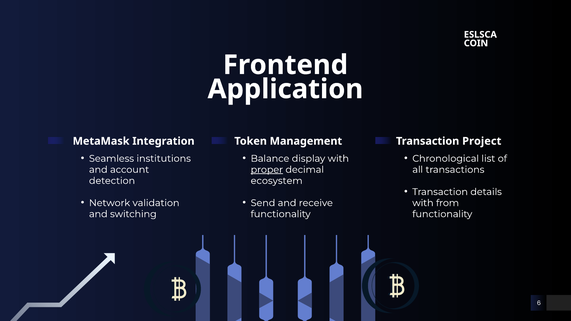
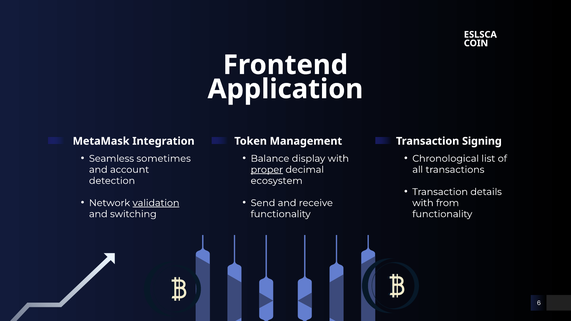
Project: Project -> Signing
institutions: institutions -> sometimes
validation underline: none -> present
